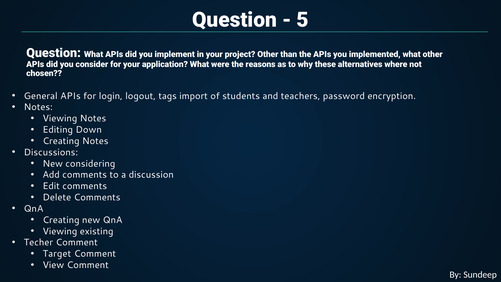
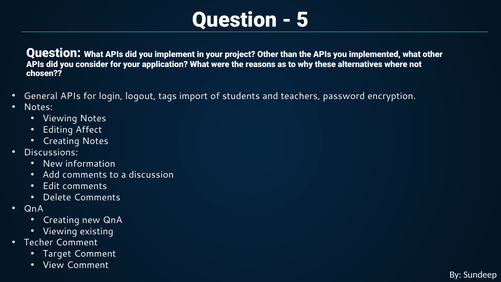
Down: Down -> Affect
considering: considering -> information
